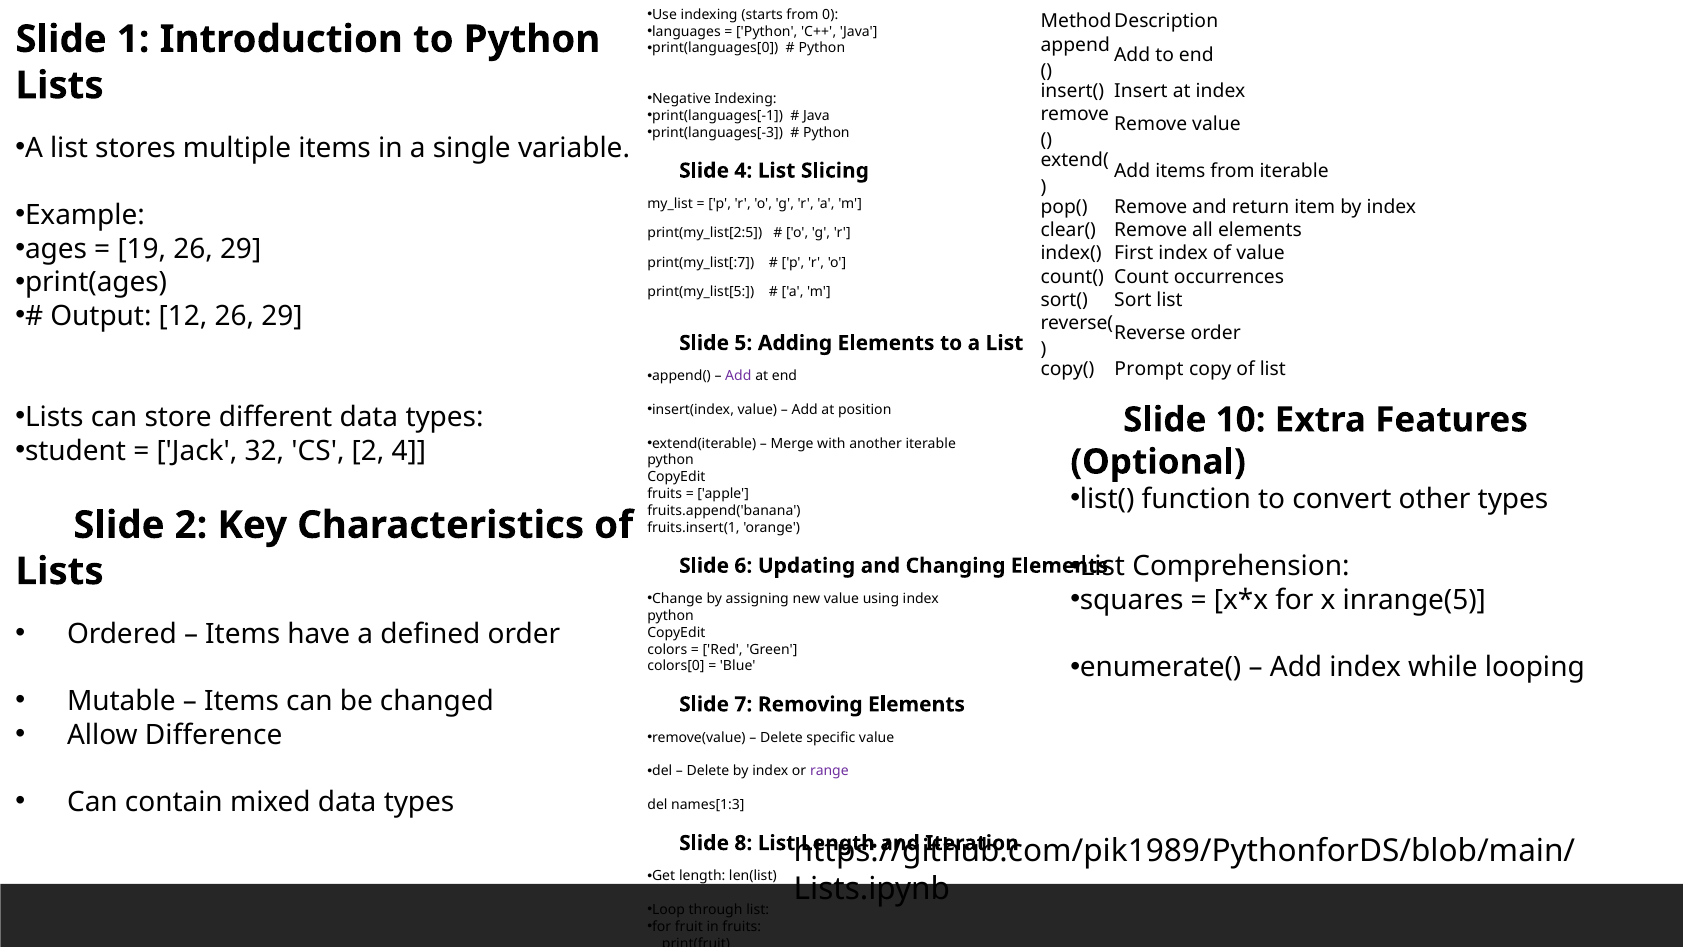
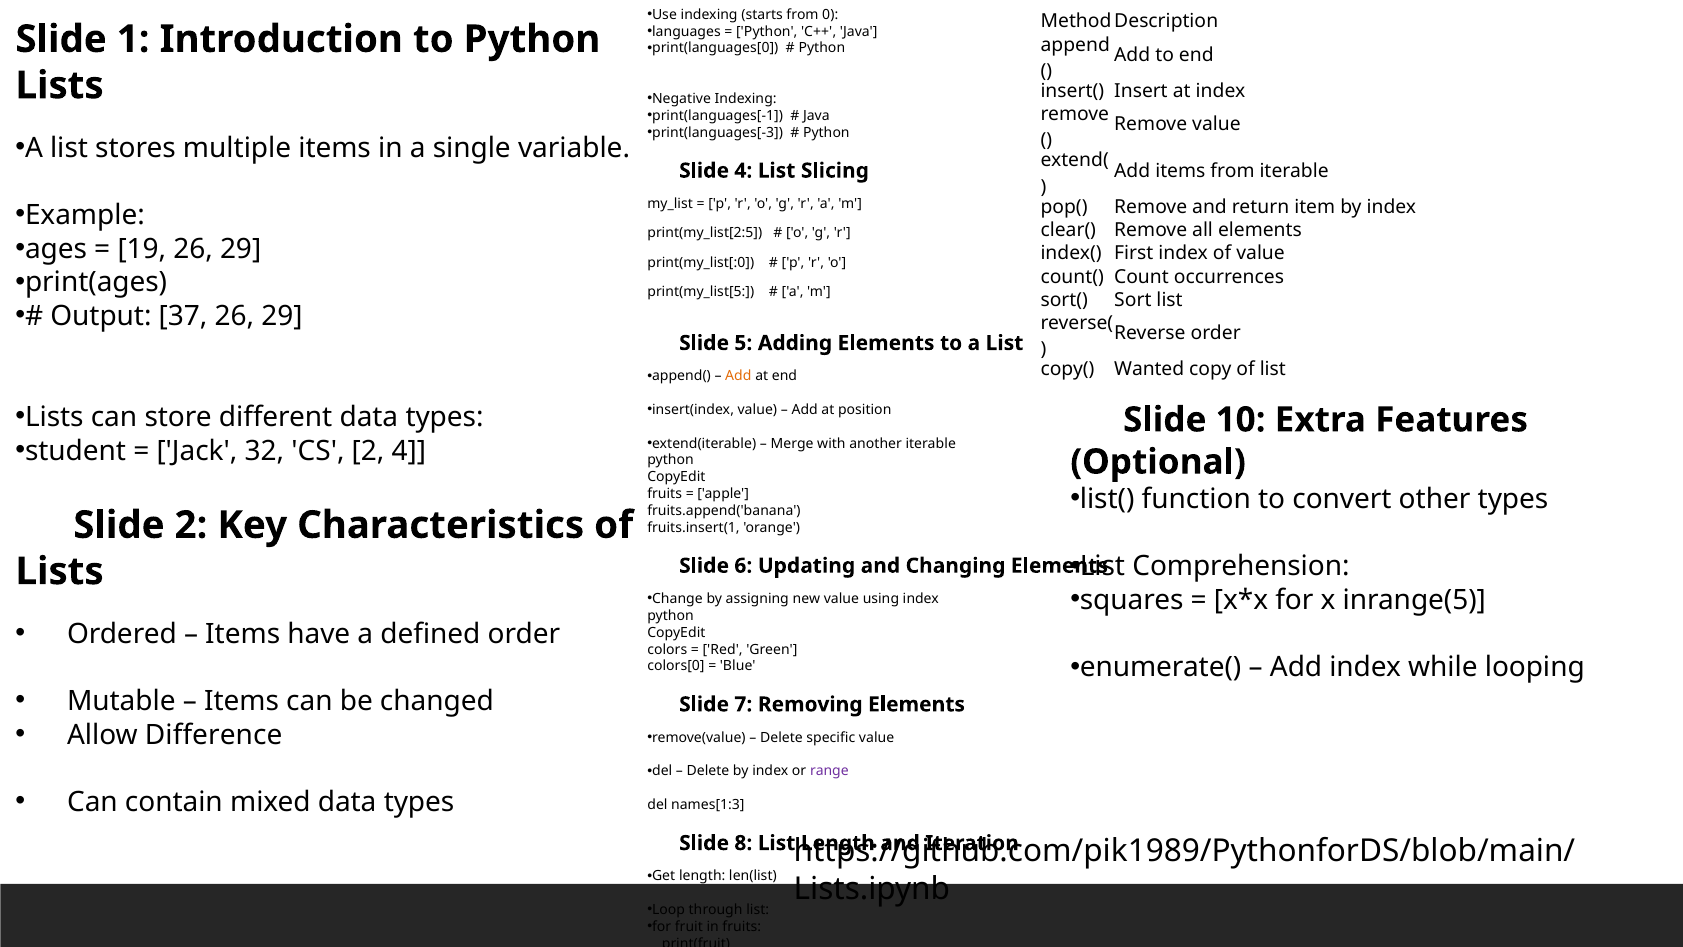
print(my_list[:7: print(my_list[:7 -> print(my_list[:0
12: 12 -> 37
Prompt: Prompt -> Wanted
Add at (738, 376) colour: purple -> orange
